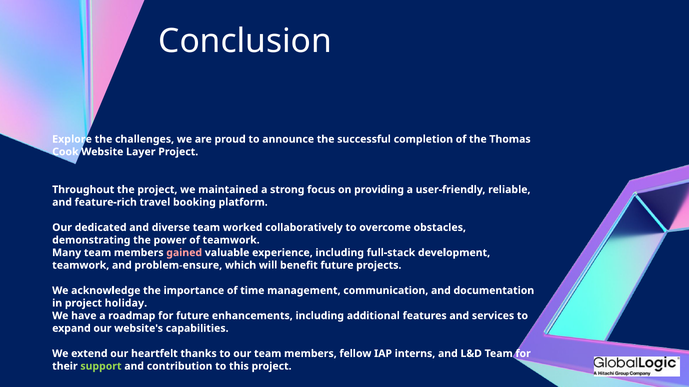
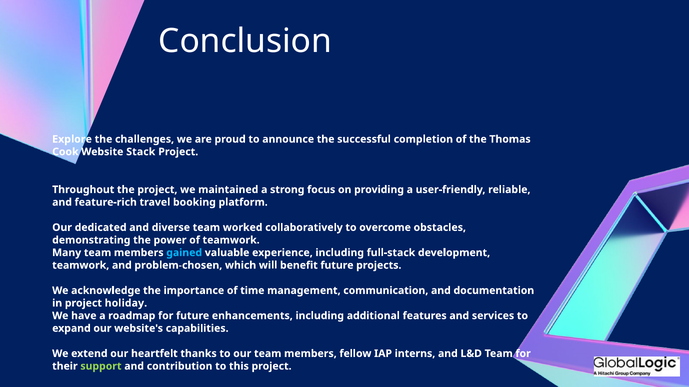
Layer: Layer -> Stack
gained colour: pink -> light blue
problem-ensure: problem-ensure -> problem-chosen
